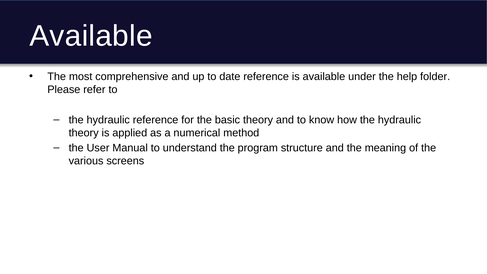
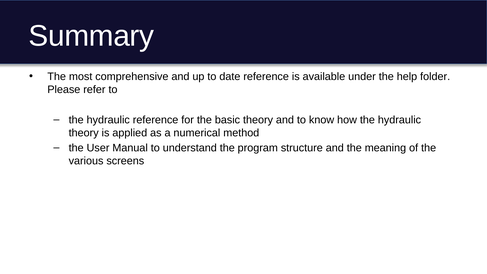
Available at (91, 36): Available -> Summary
